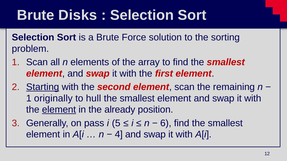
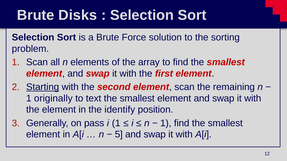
hull: hull -> text
element at (59, 110) underline: present -> none
already: already -> identify
i 5: 5 -> 1
6 at (166, 123): 6 -> 1
4: 4 -> 5
